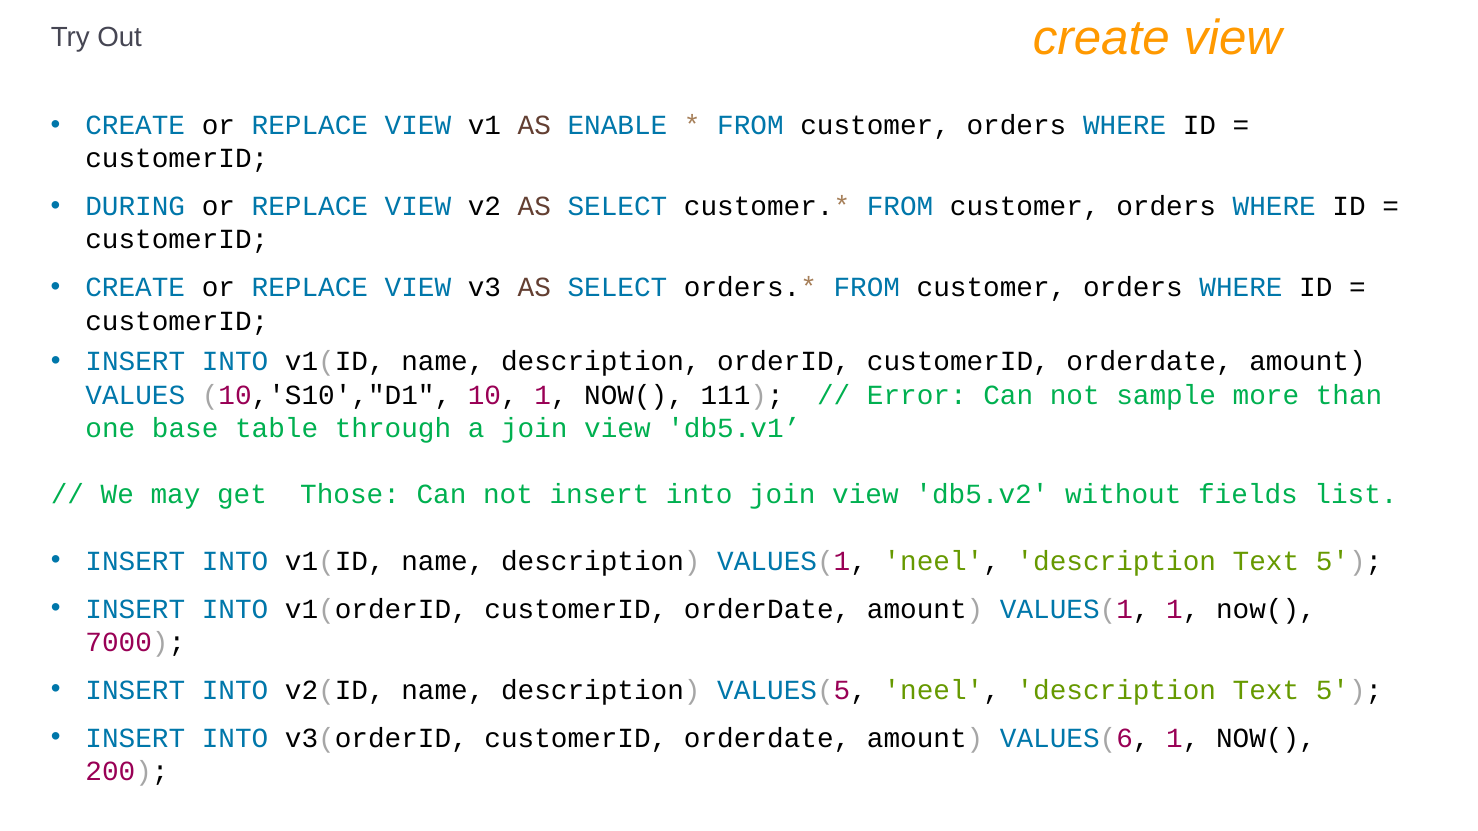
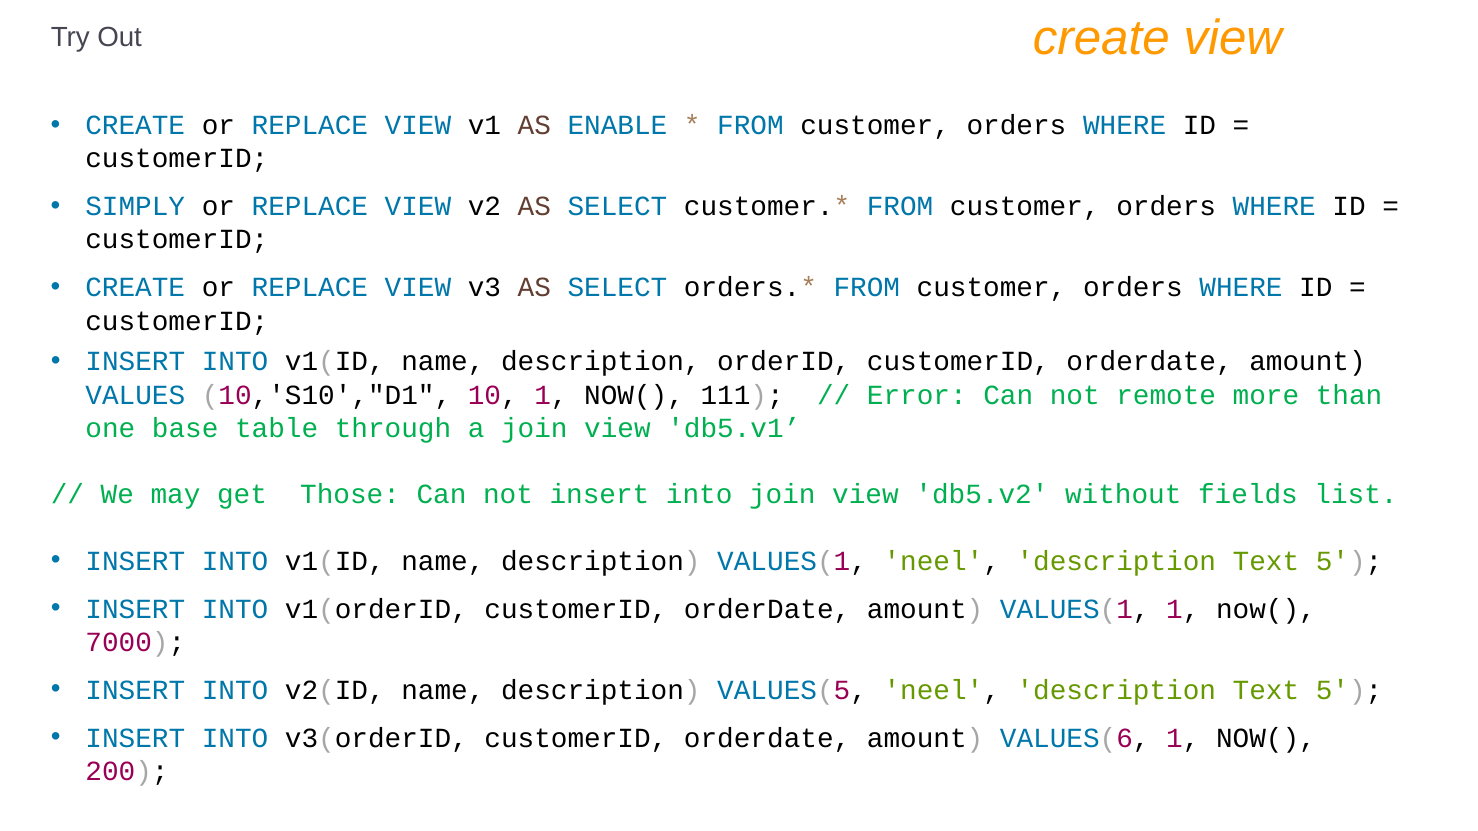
DURING: DURING -> SIMPLY
sample: sample -> remote
